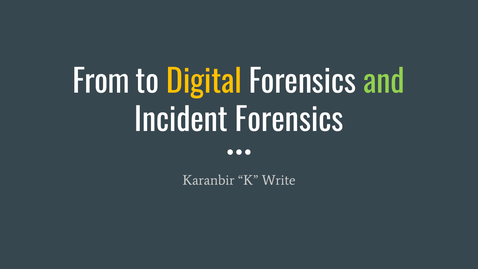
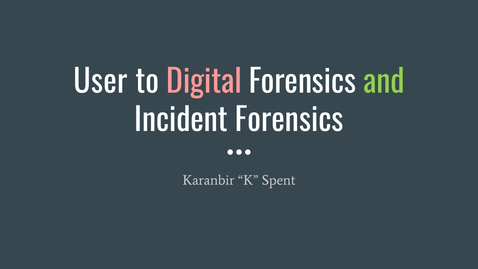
From: From -> User
Digital colour: yellow -> pink
Write: Write -> Spent
